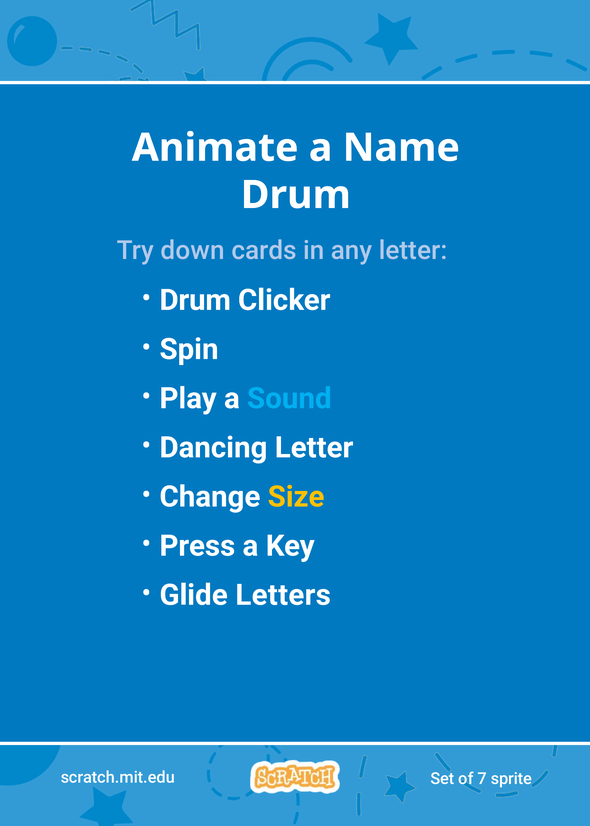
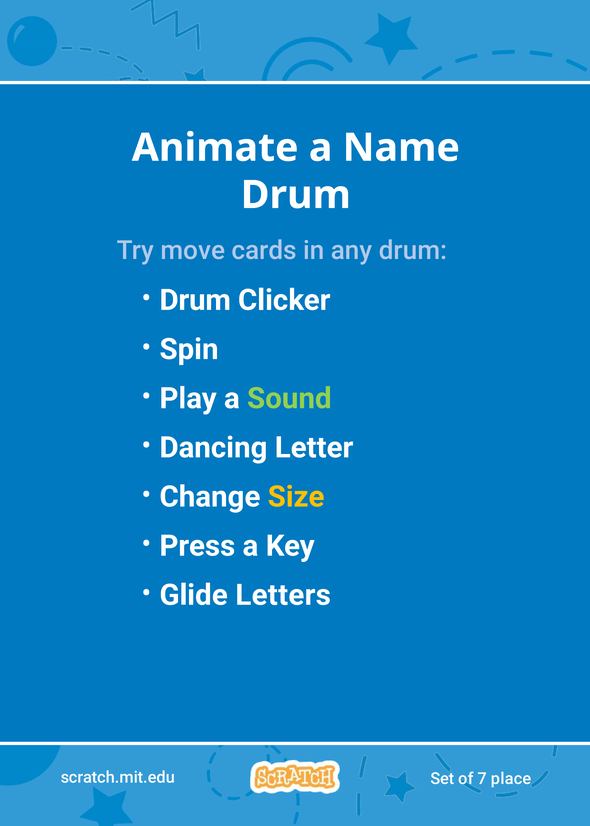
down: down -> move
any letter: letter -> drum
Sound colour: light blue -> light green
sprite: sprite -> place
